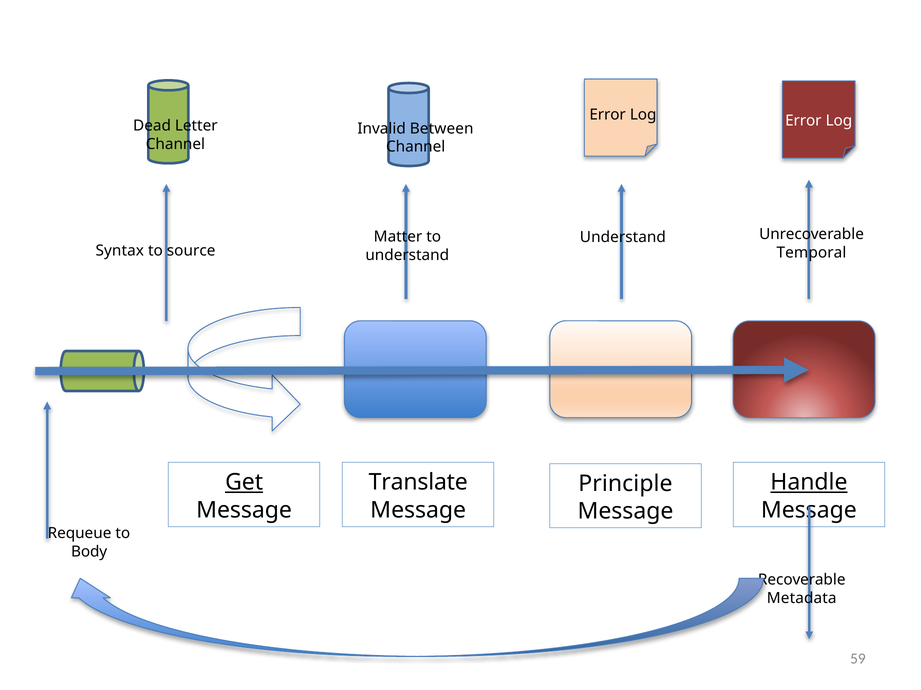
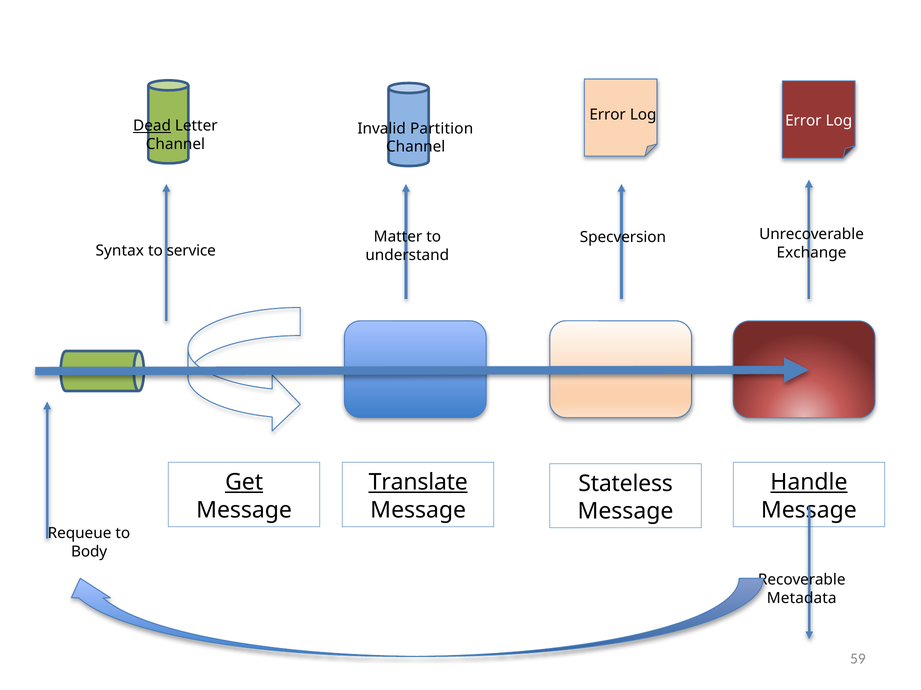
Dead underline: none -> present
Between: Between -> Partition
Understand at (623, 238): Understand -> Specversion
source: source -> service
Temporal: Temporal -> Exchange
Translate underline: none -> present
Principle: Principle -> Stateless
